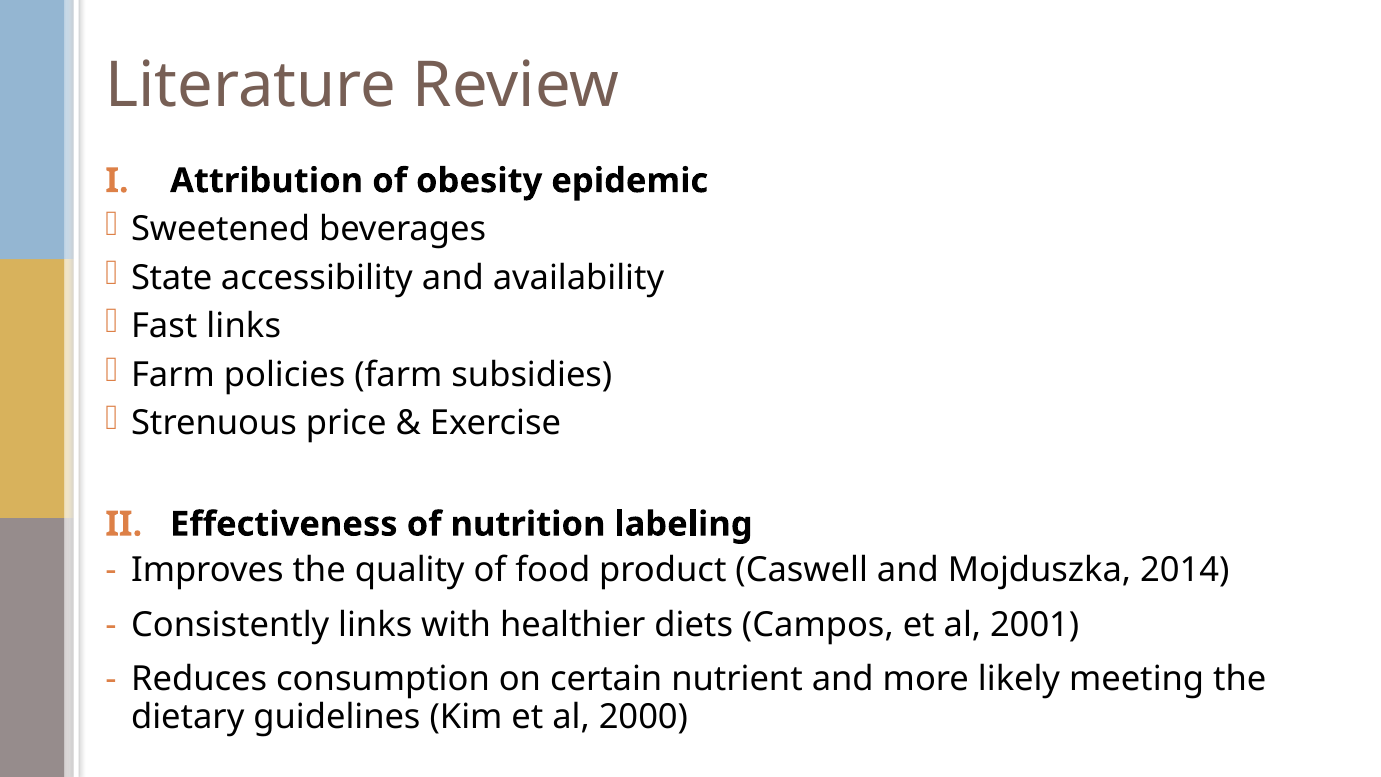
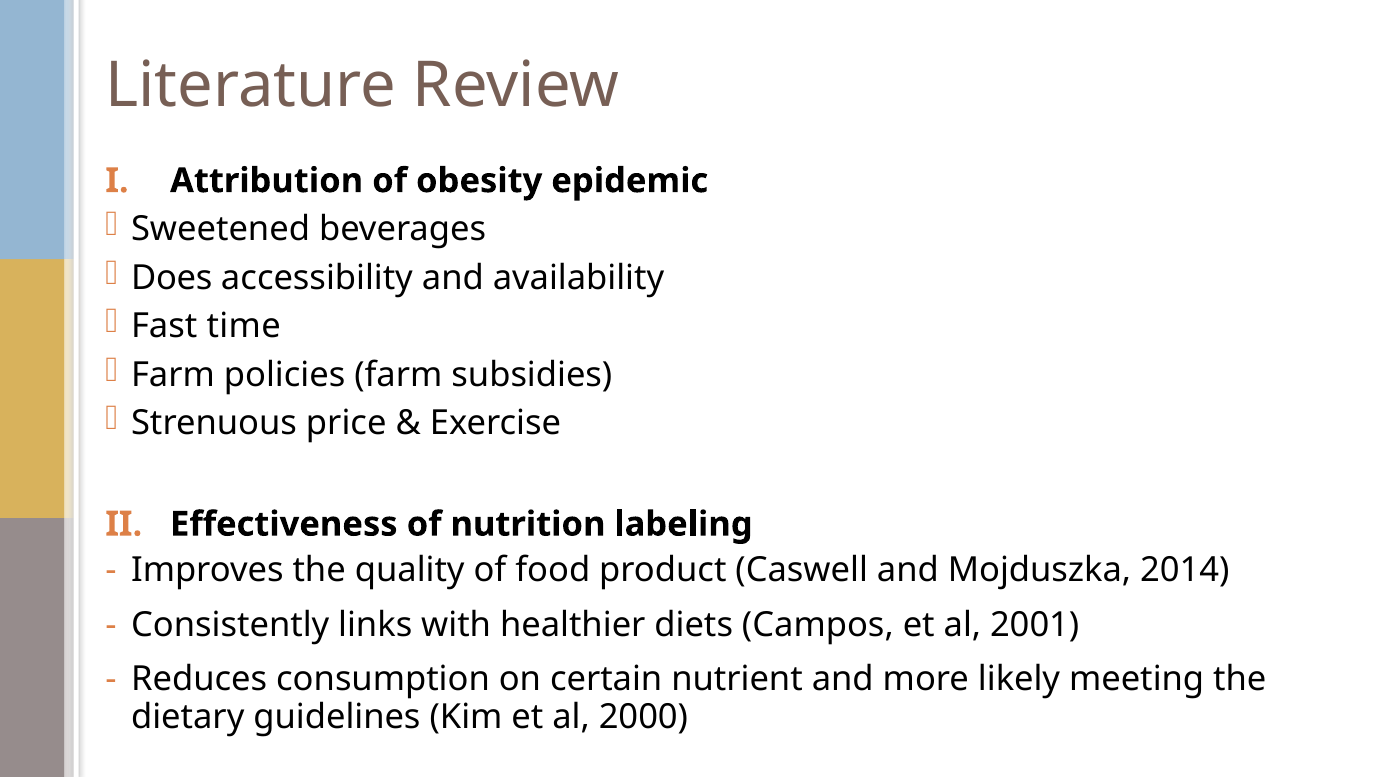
State: State -> Does
Fast links: links -> time
